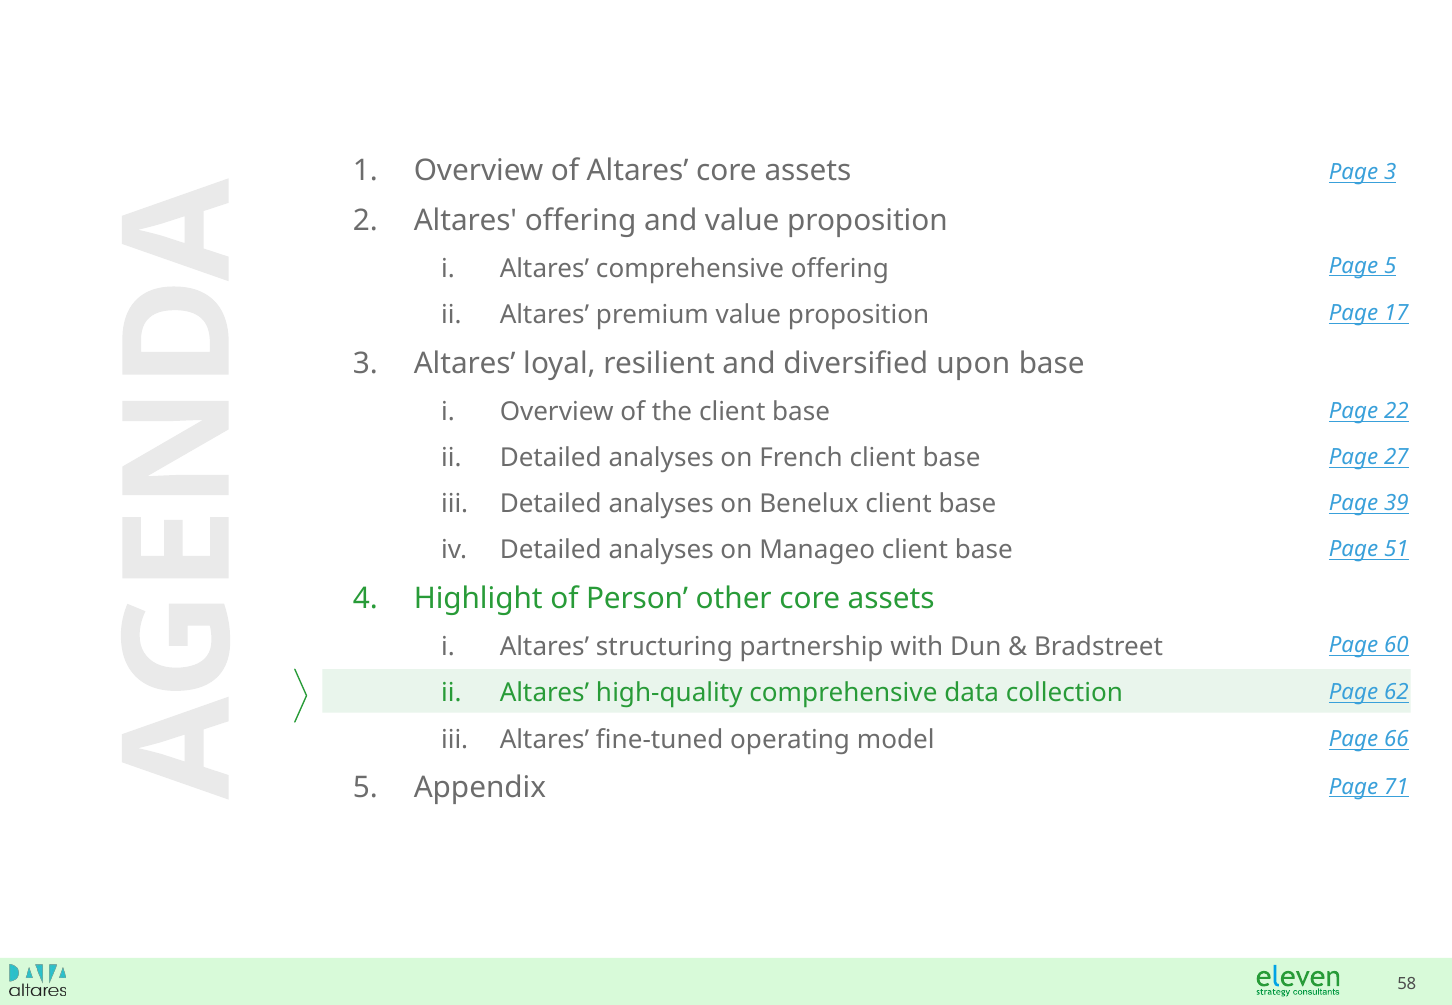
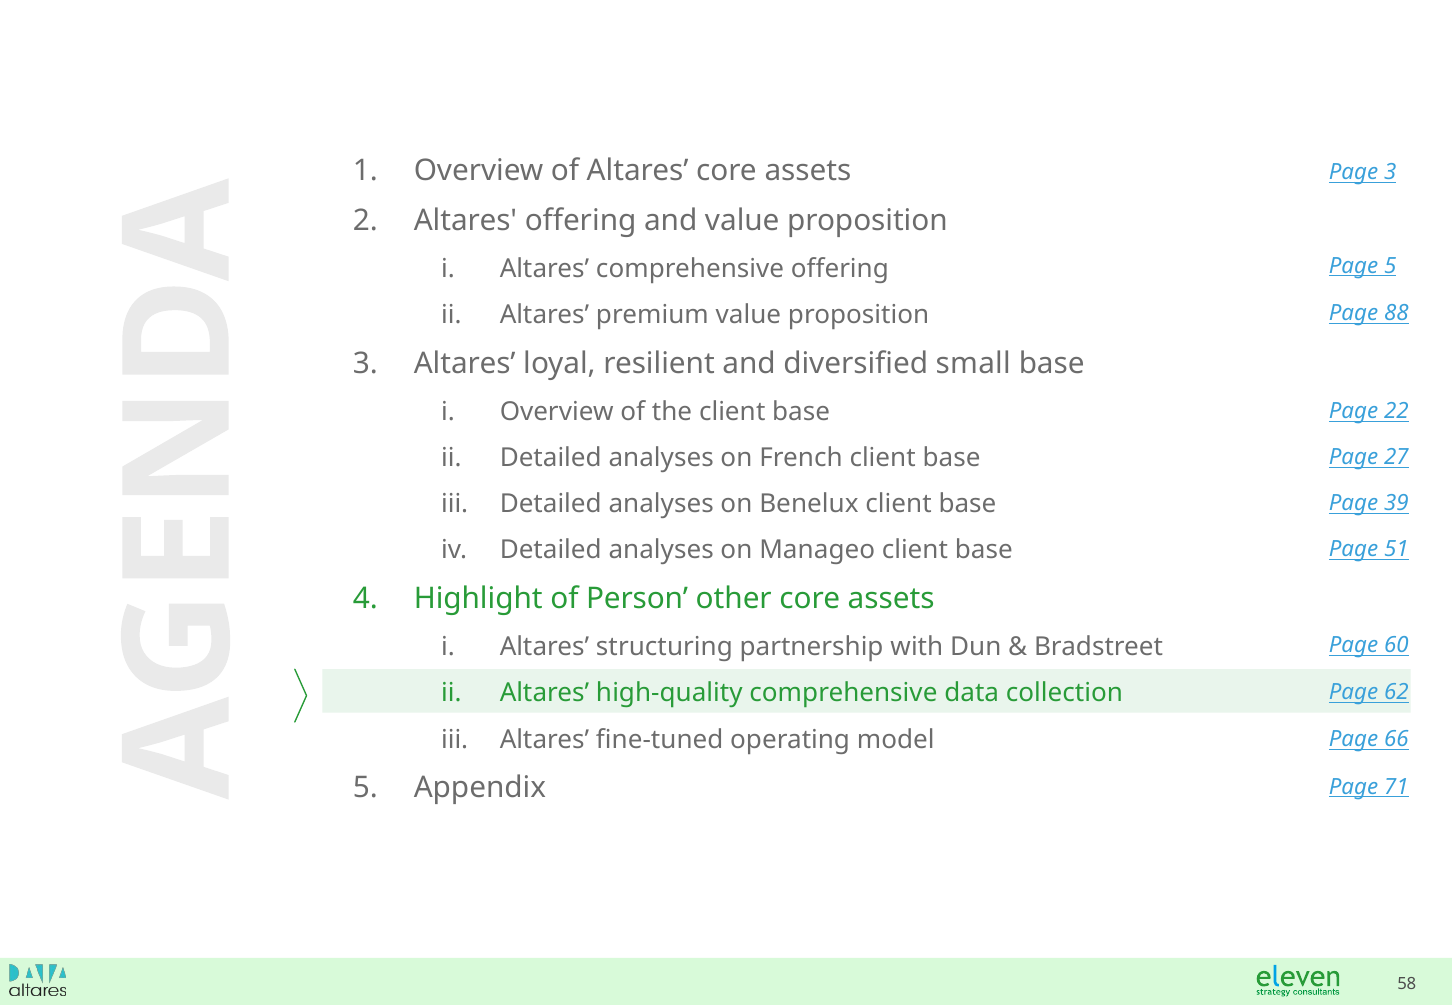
17: 17 -> 88
upon: upon -> small
